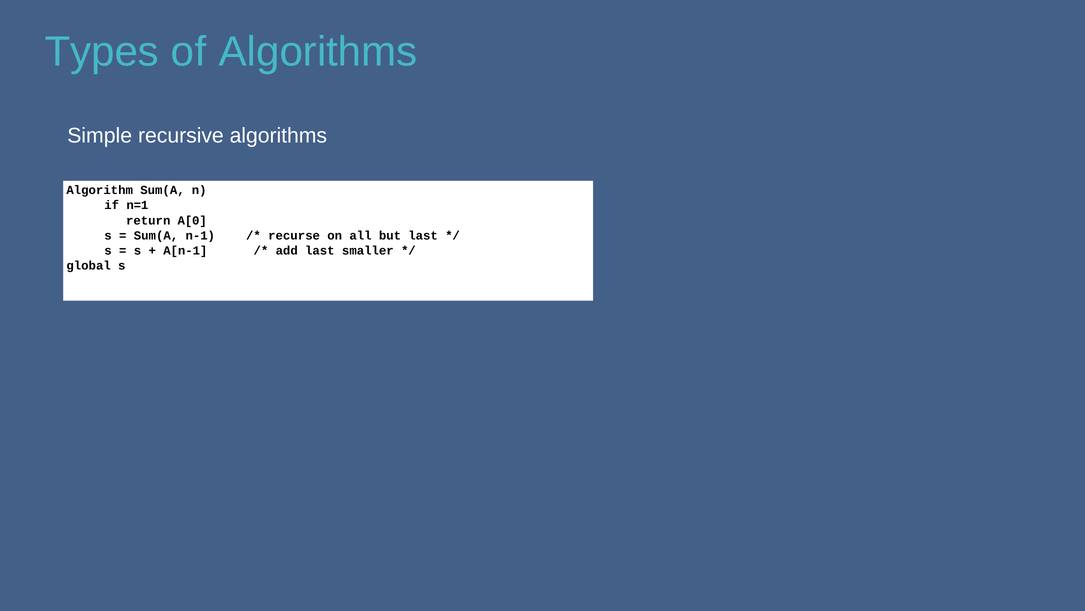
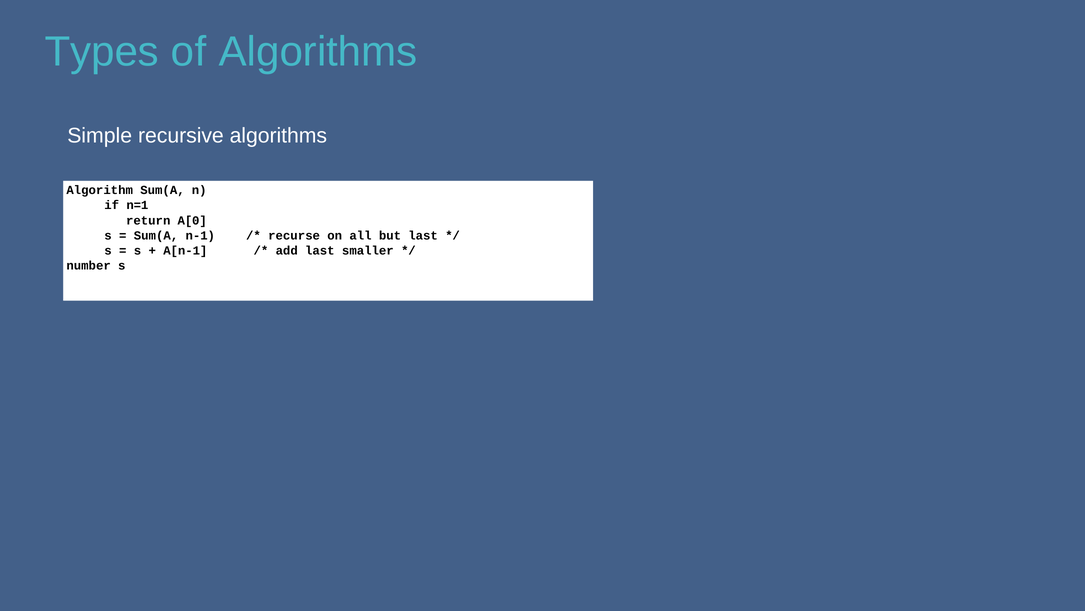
global: global -> number
